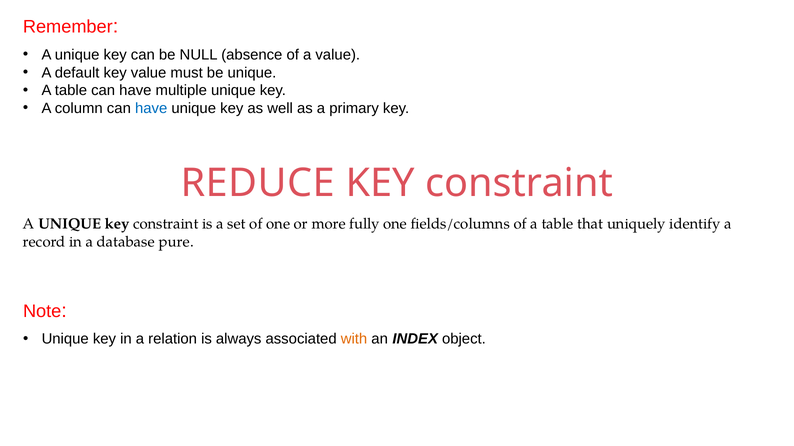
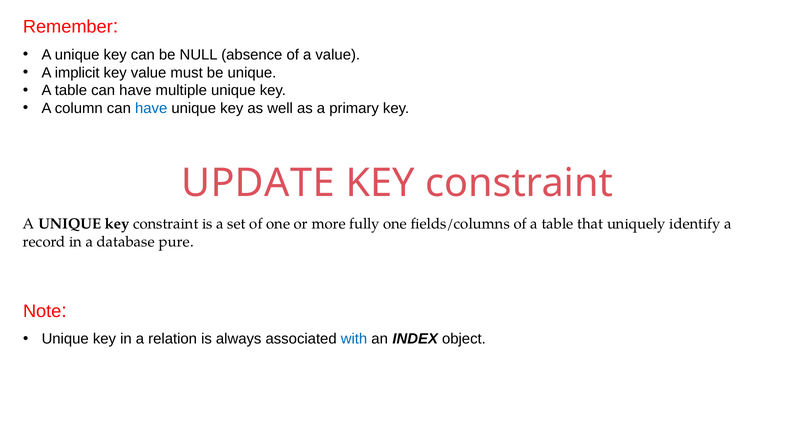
default: default -> implicit
REDUCE: REDUCE -> UPDATE
with colour: orange -> blue
